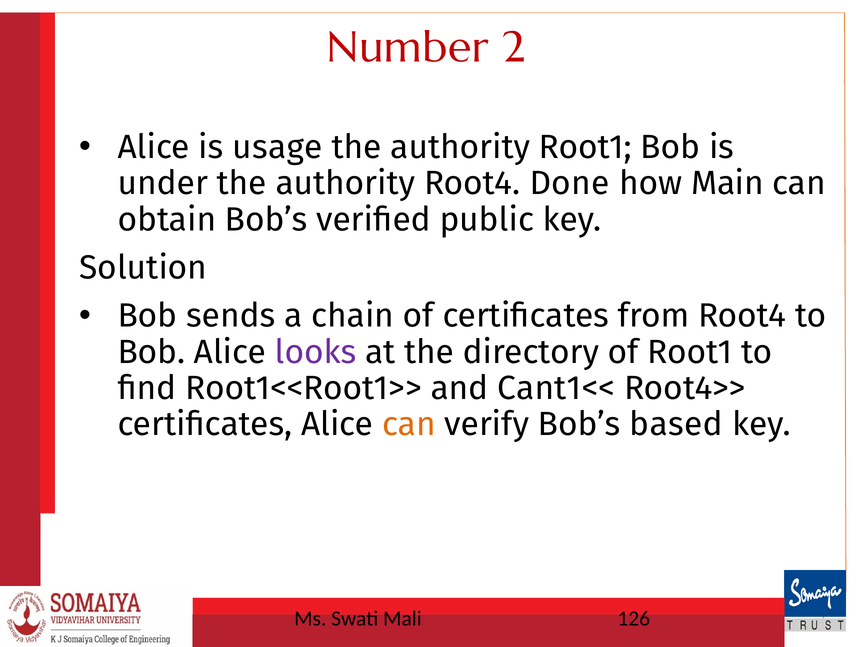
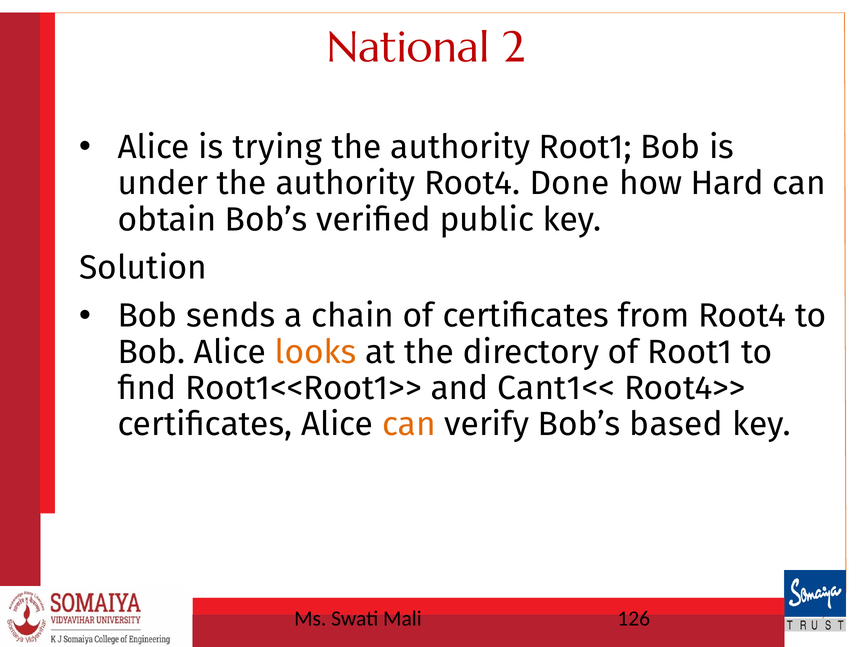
Number: Number -> National
usage: usage -> trying
Main: Main -> Hard
looks colour: purple -> orange
